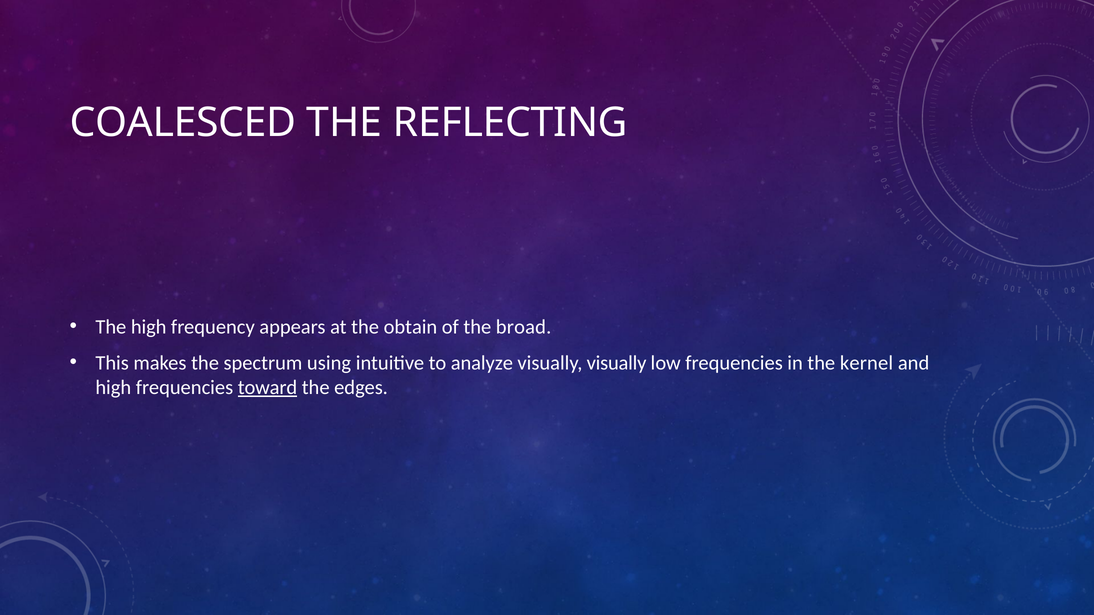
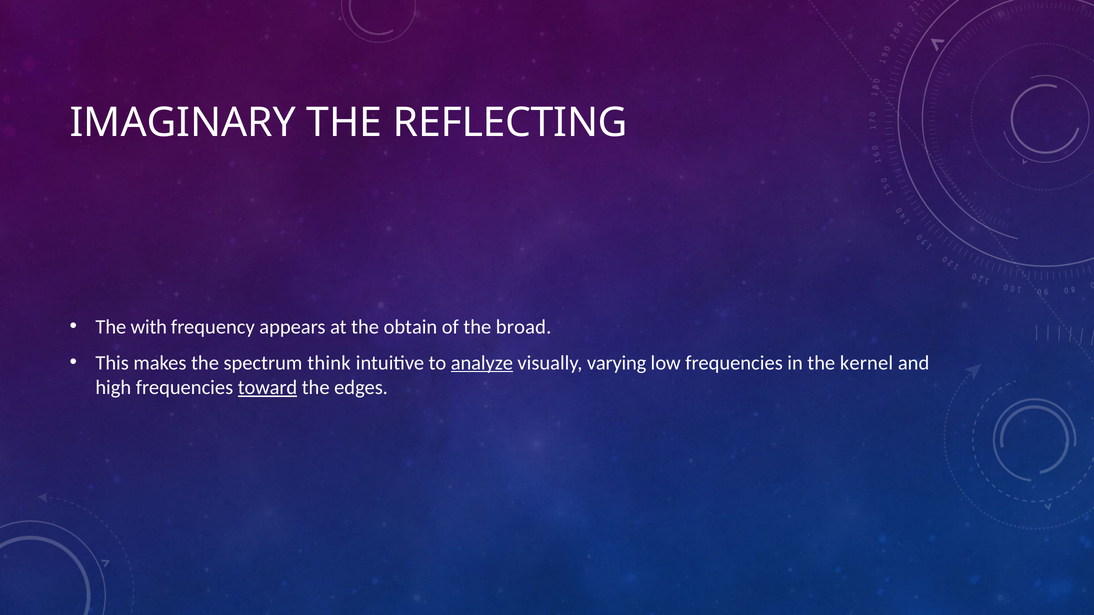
COALESCED: COALESCED -> IMAGINARY
The high: high -> with
using: using -> think
analyze underline: none -> present
visually visually: visually -> varying
